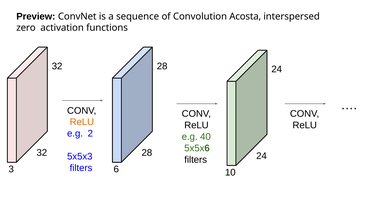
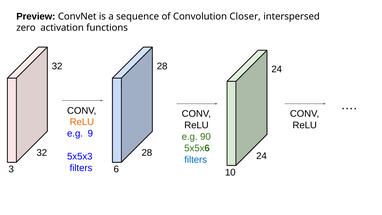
Acosta: Acosta -> Closer
2: 2 -> 9
40: 40 -> 90
filters at (196, 160) colour: black -> blue
